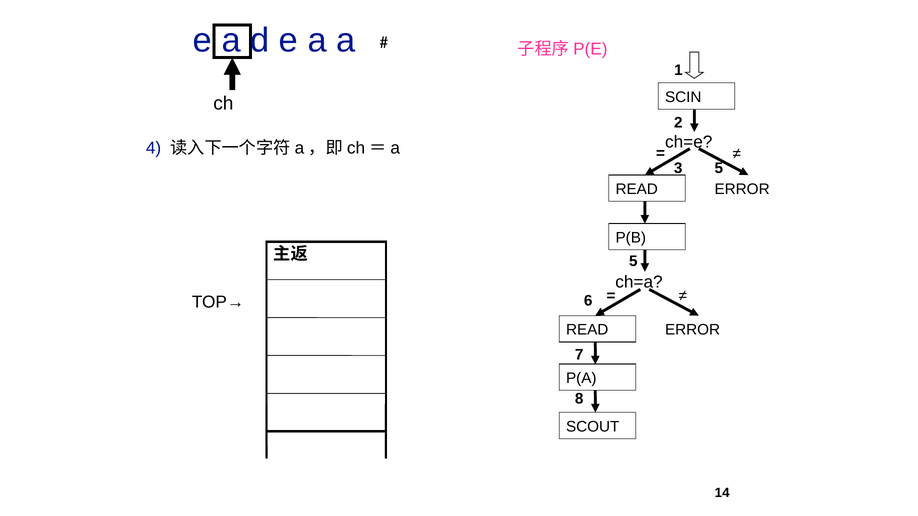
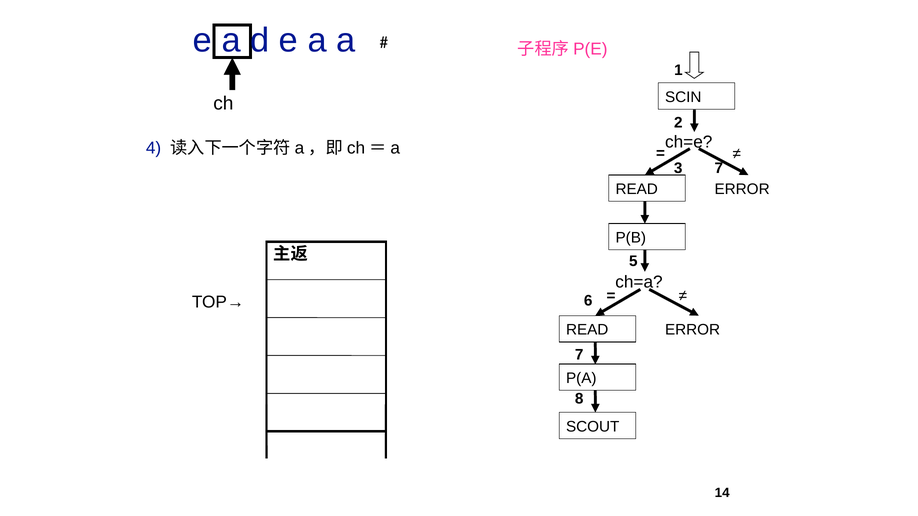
3 5: 5 -> 7
